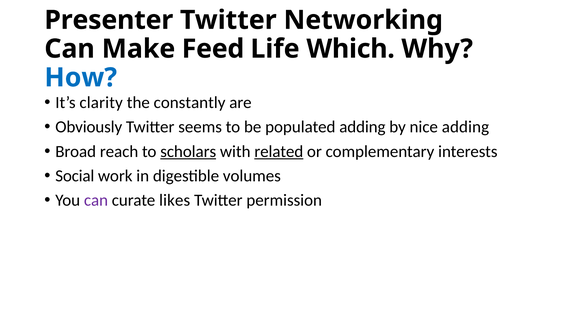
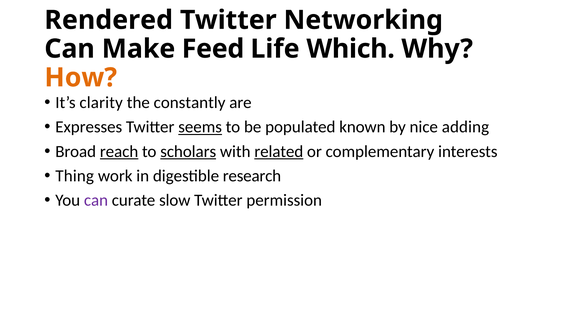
Presenter: Presenter -> Rendered
How colour: blue -> orange
Obviously: Obviously -> Expresses
seems underline: none -> present
populated adding: adding -> known
reach underline: none -> present
Social: Social -> Thing
volumes: volumes -> research
likes: likes -> slow
